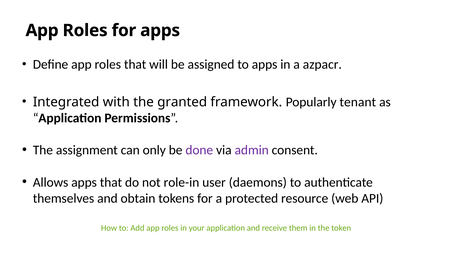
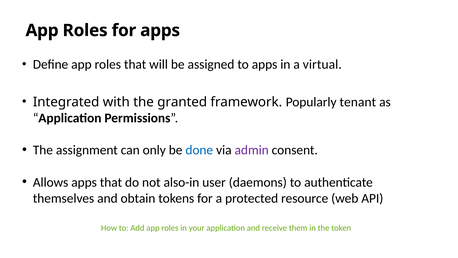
azpacr: azpacr -> virtual
done colour: purple -> blue
role-in: role-in -> also-in
